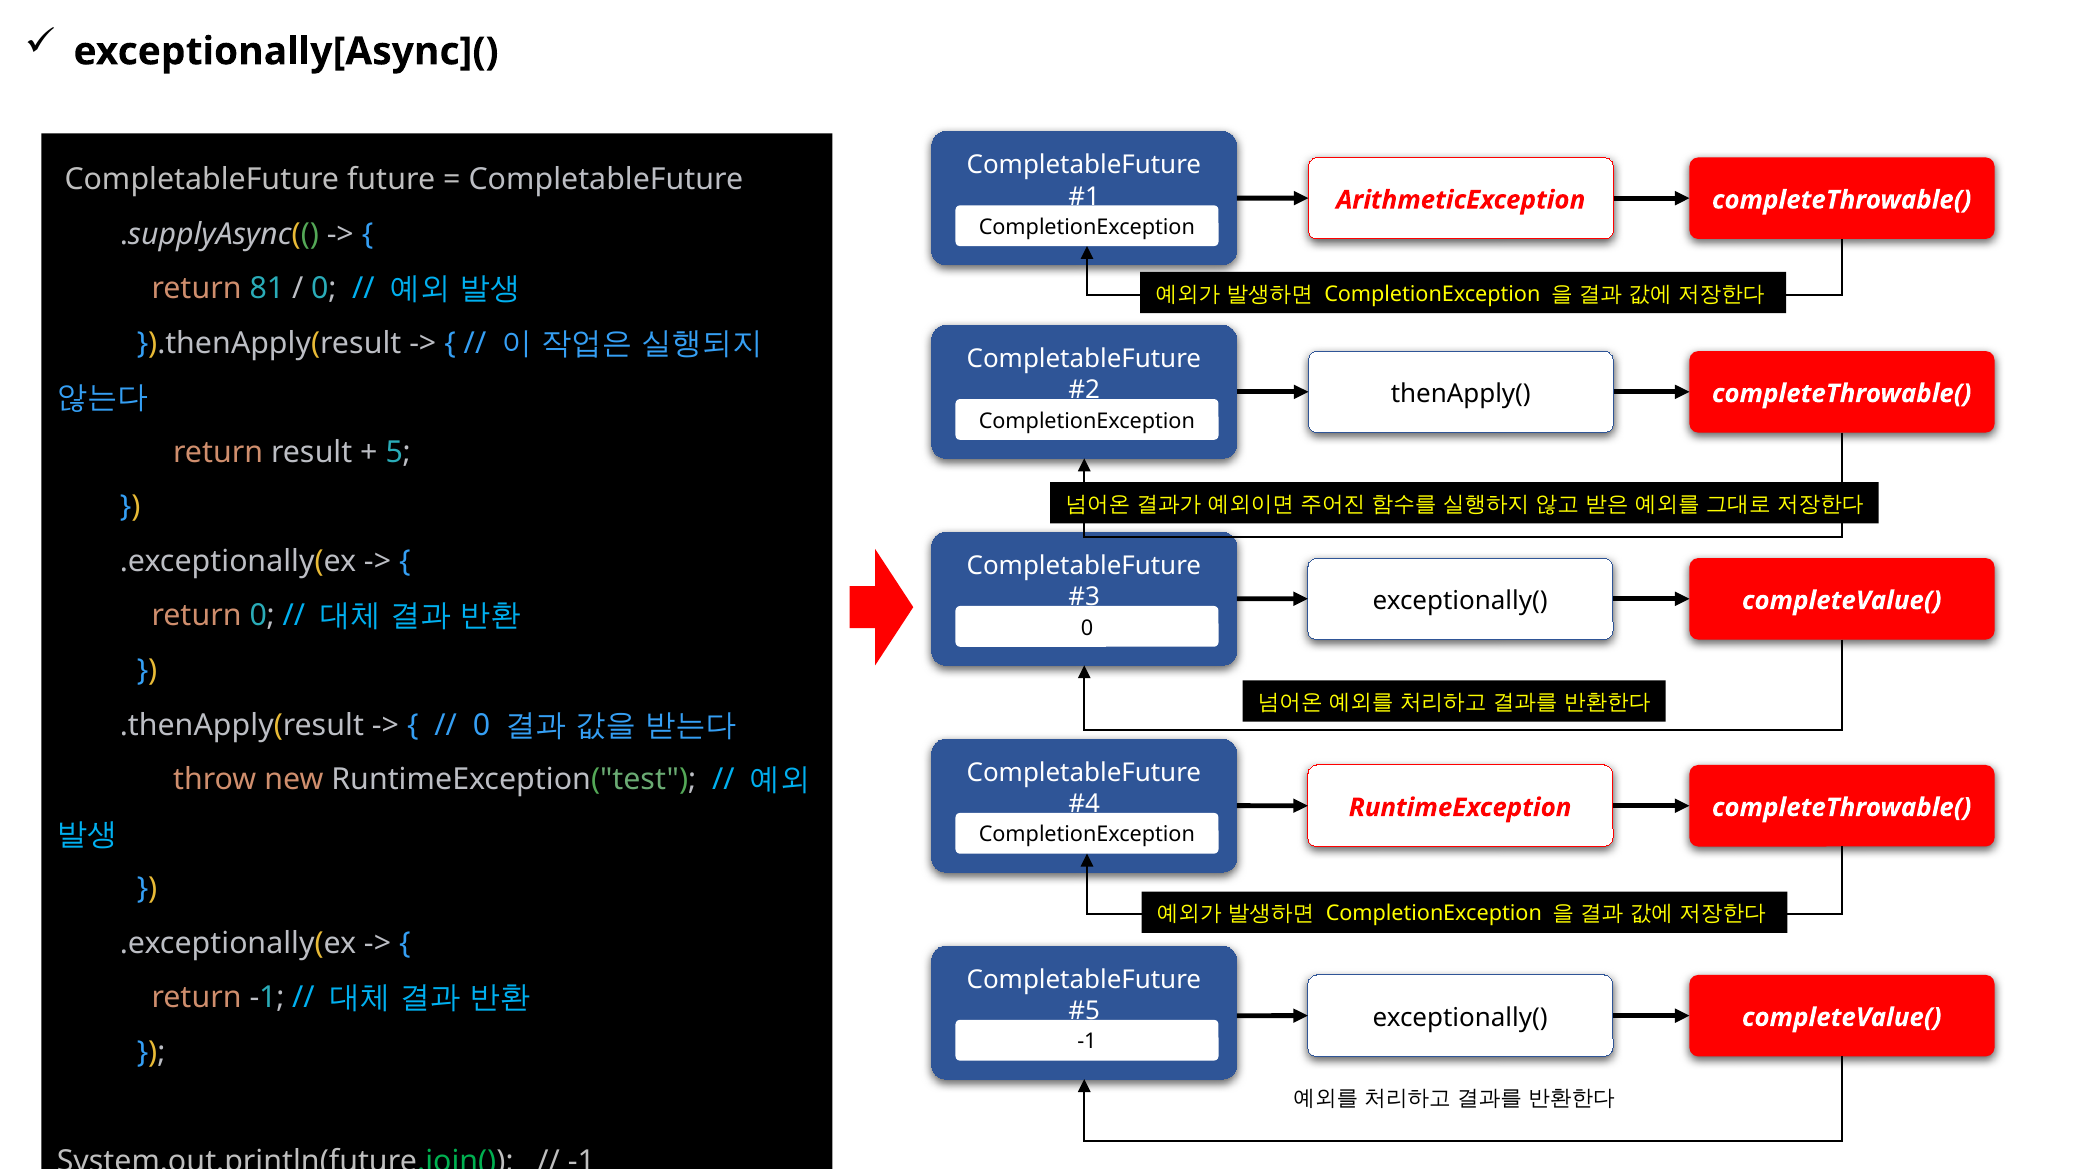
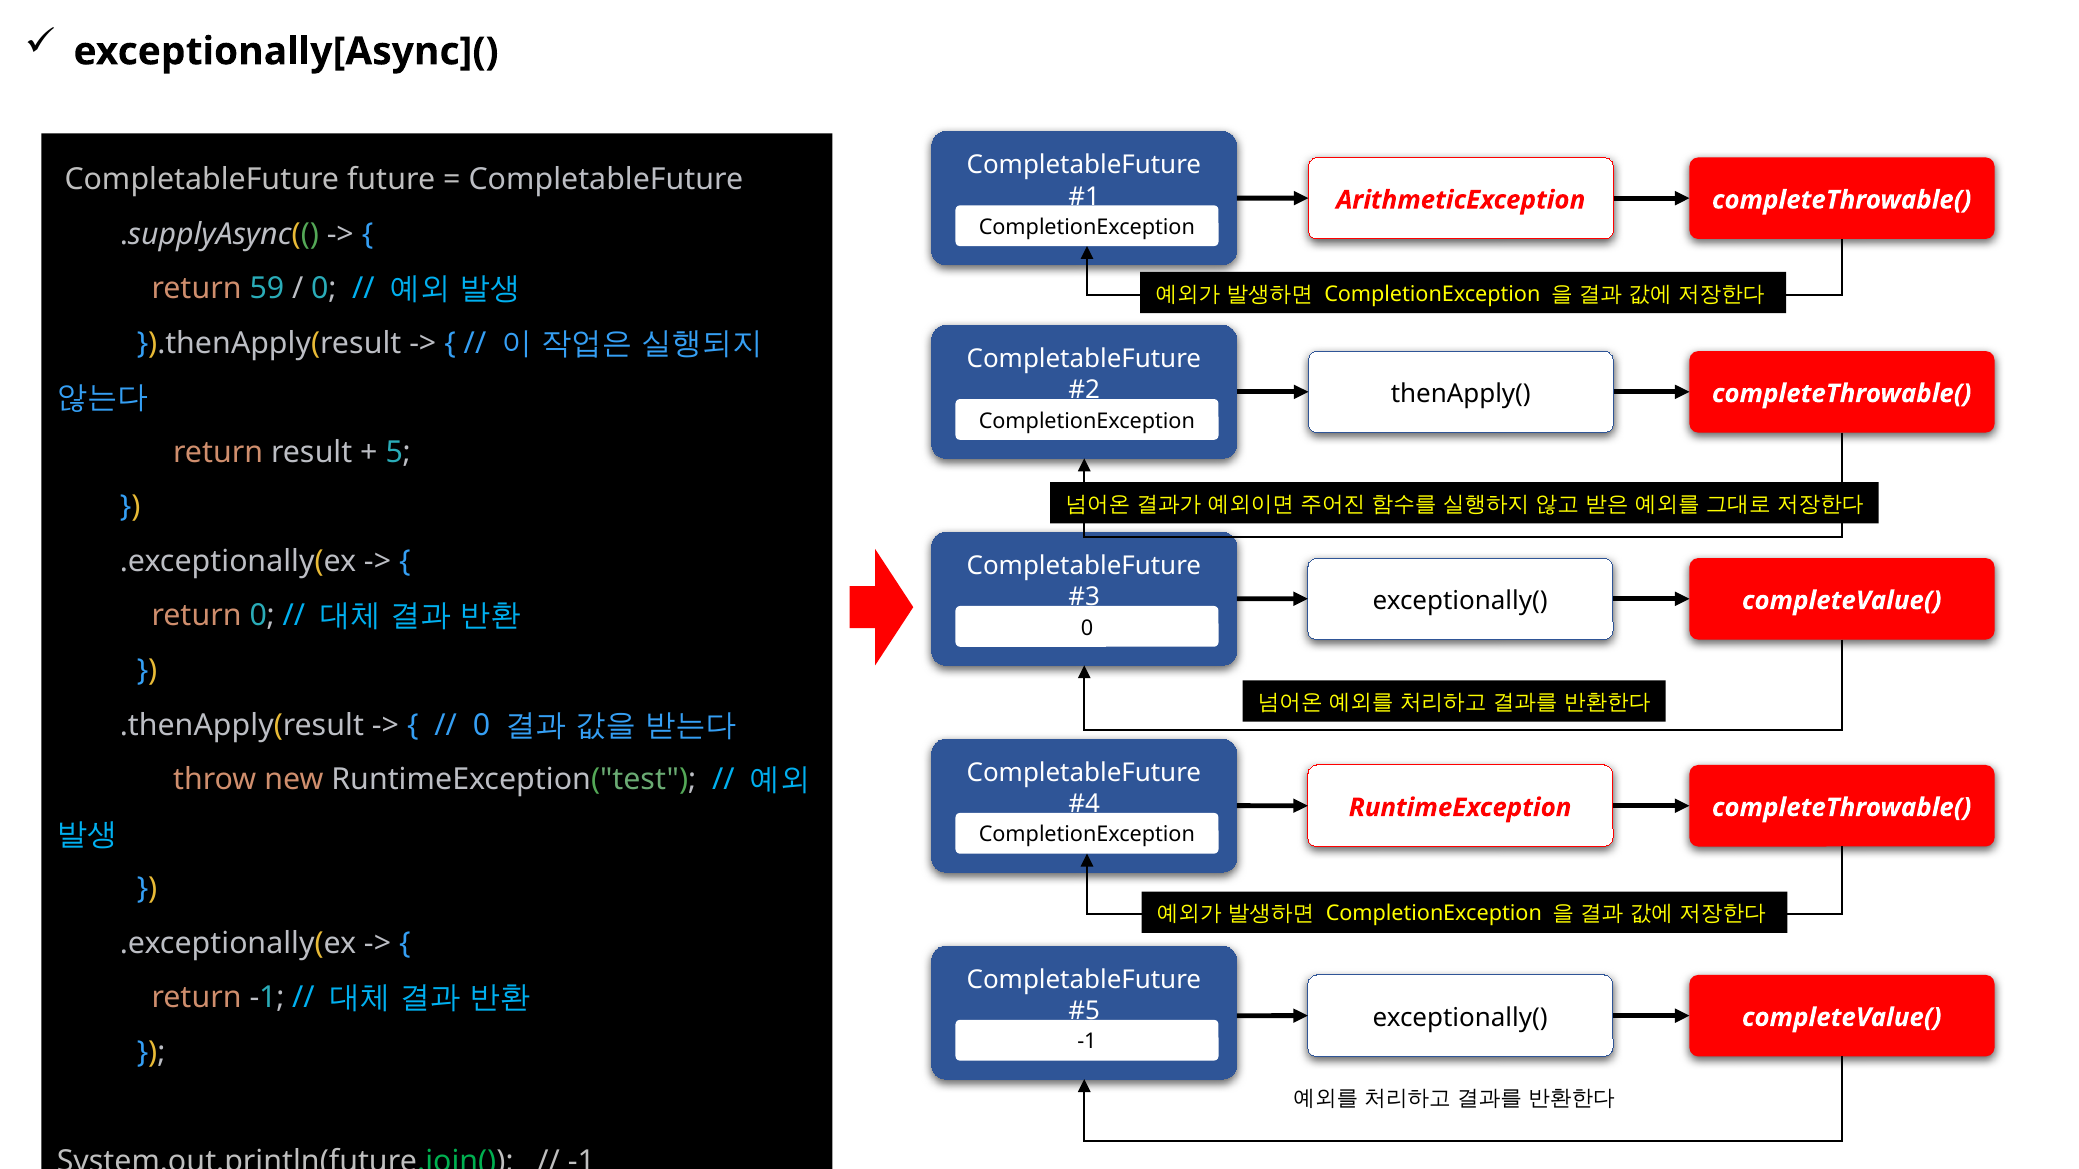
81: 81 -> 59
